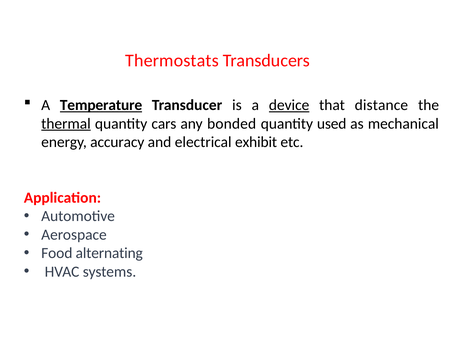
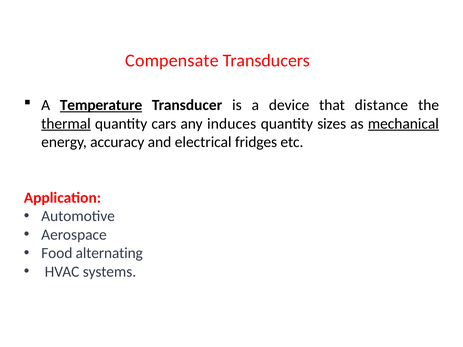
Thermostats: Thermostats -> Compensate
device underline: present -> none
bonded: bonded -> induces
used: used -> sizes
mechanical underline: none -> present
exhibit: exhibit -> fridges
